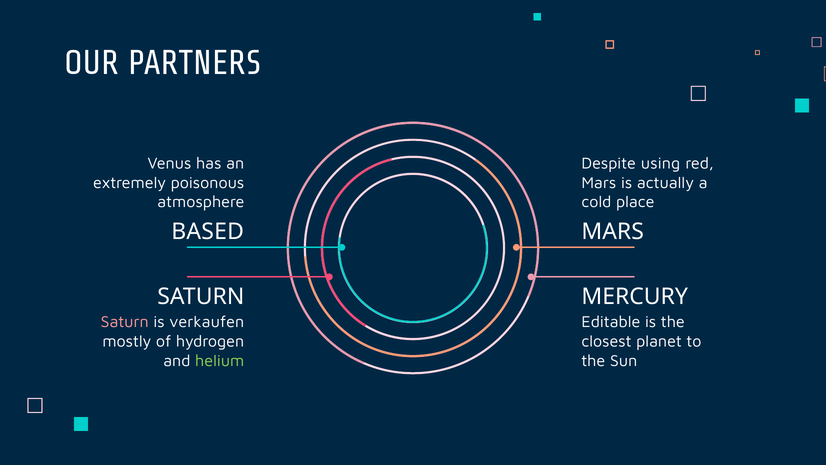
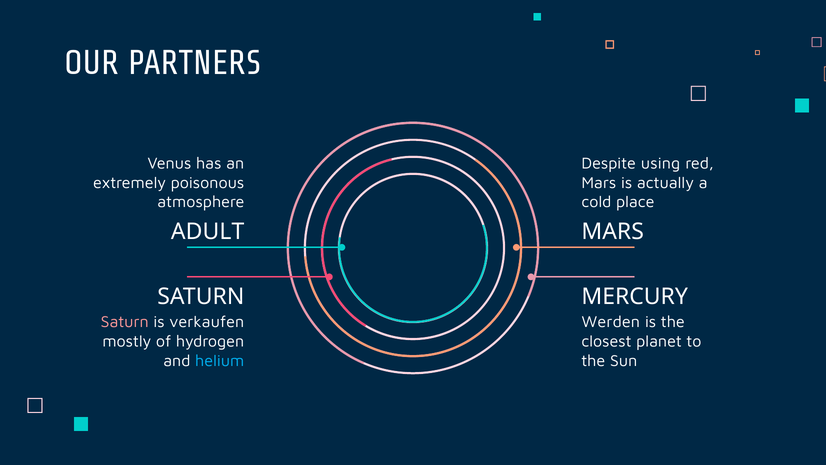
BASED: BASED -> ADULT
Editable: Editable -> Werden
helium colour: light green -> light blue
